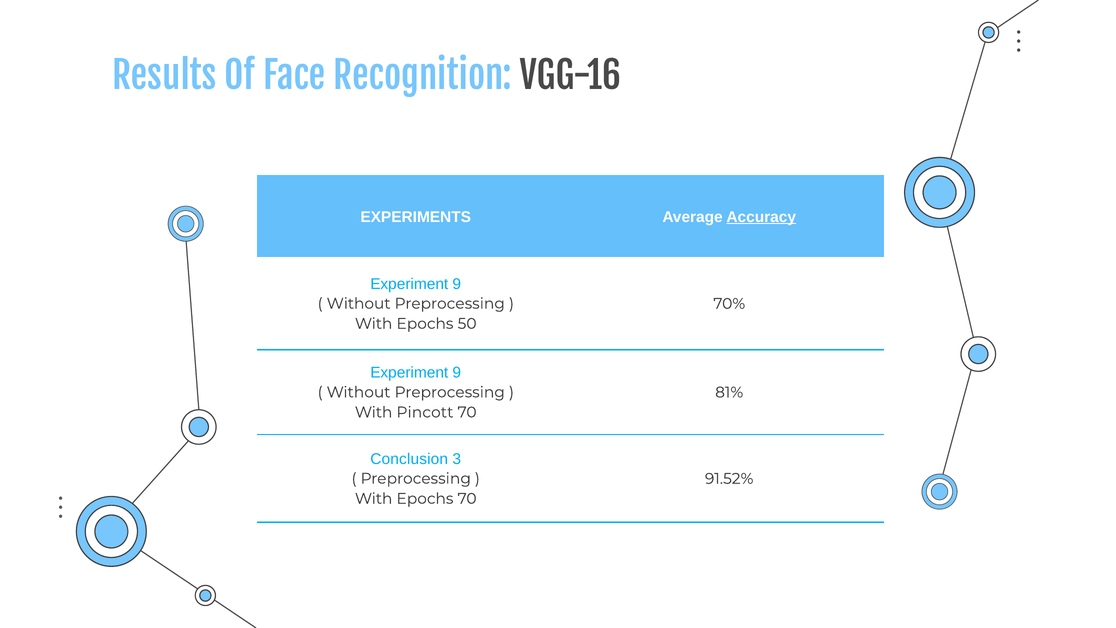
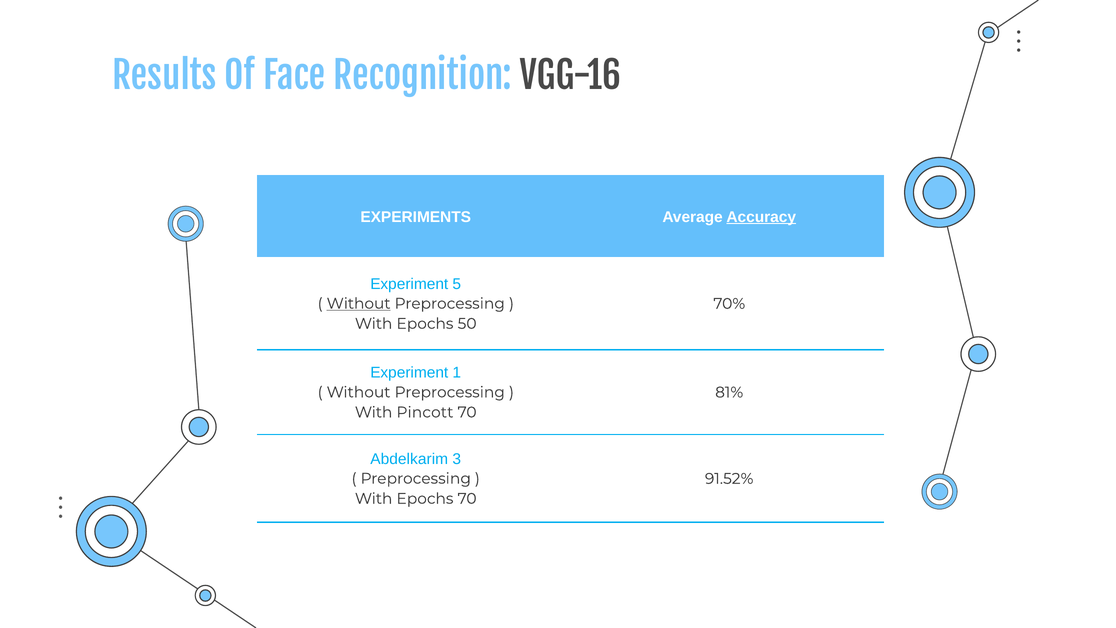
9 at (457, 284): 9 -> 5
Without at (359, 303) underline: none -> present
9 at (457, 373): 9 -> 1
Conclusion: Conclusion -> Abdelkarim
